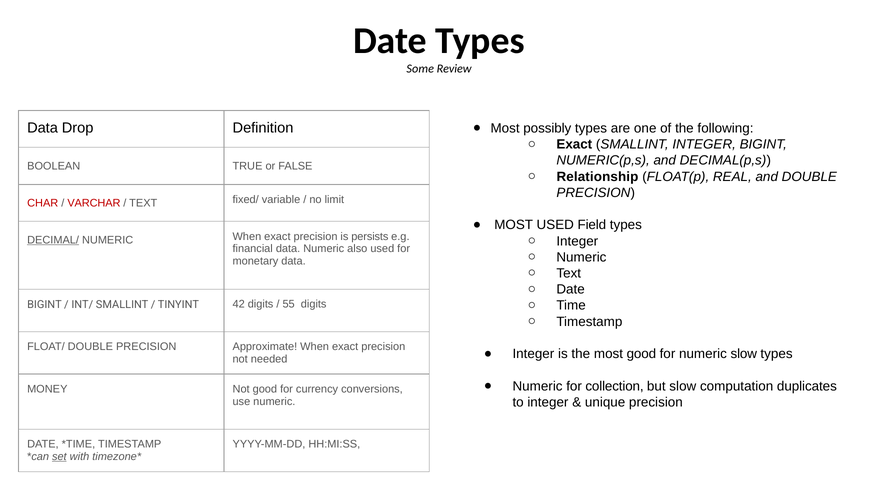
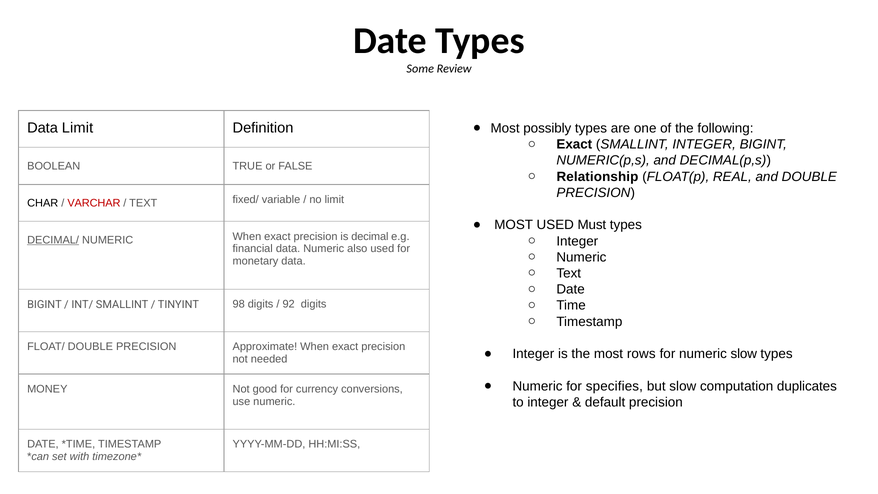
Data Drop: Drop -> Limit
CHAR colour: red -> black
Field: Field -> Must
persists: persists -> decimal
42: 42 -> 98
55: 55 -> 92
most good: good -> rows
collection: collection -> specifies
unique: unique -> default
set underline: present -> none
